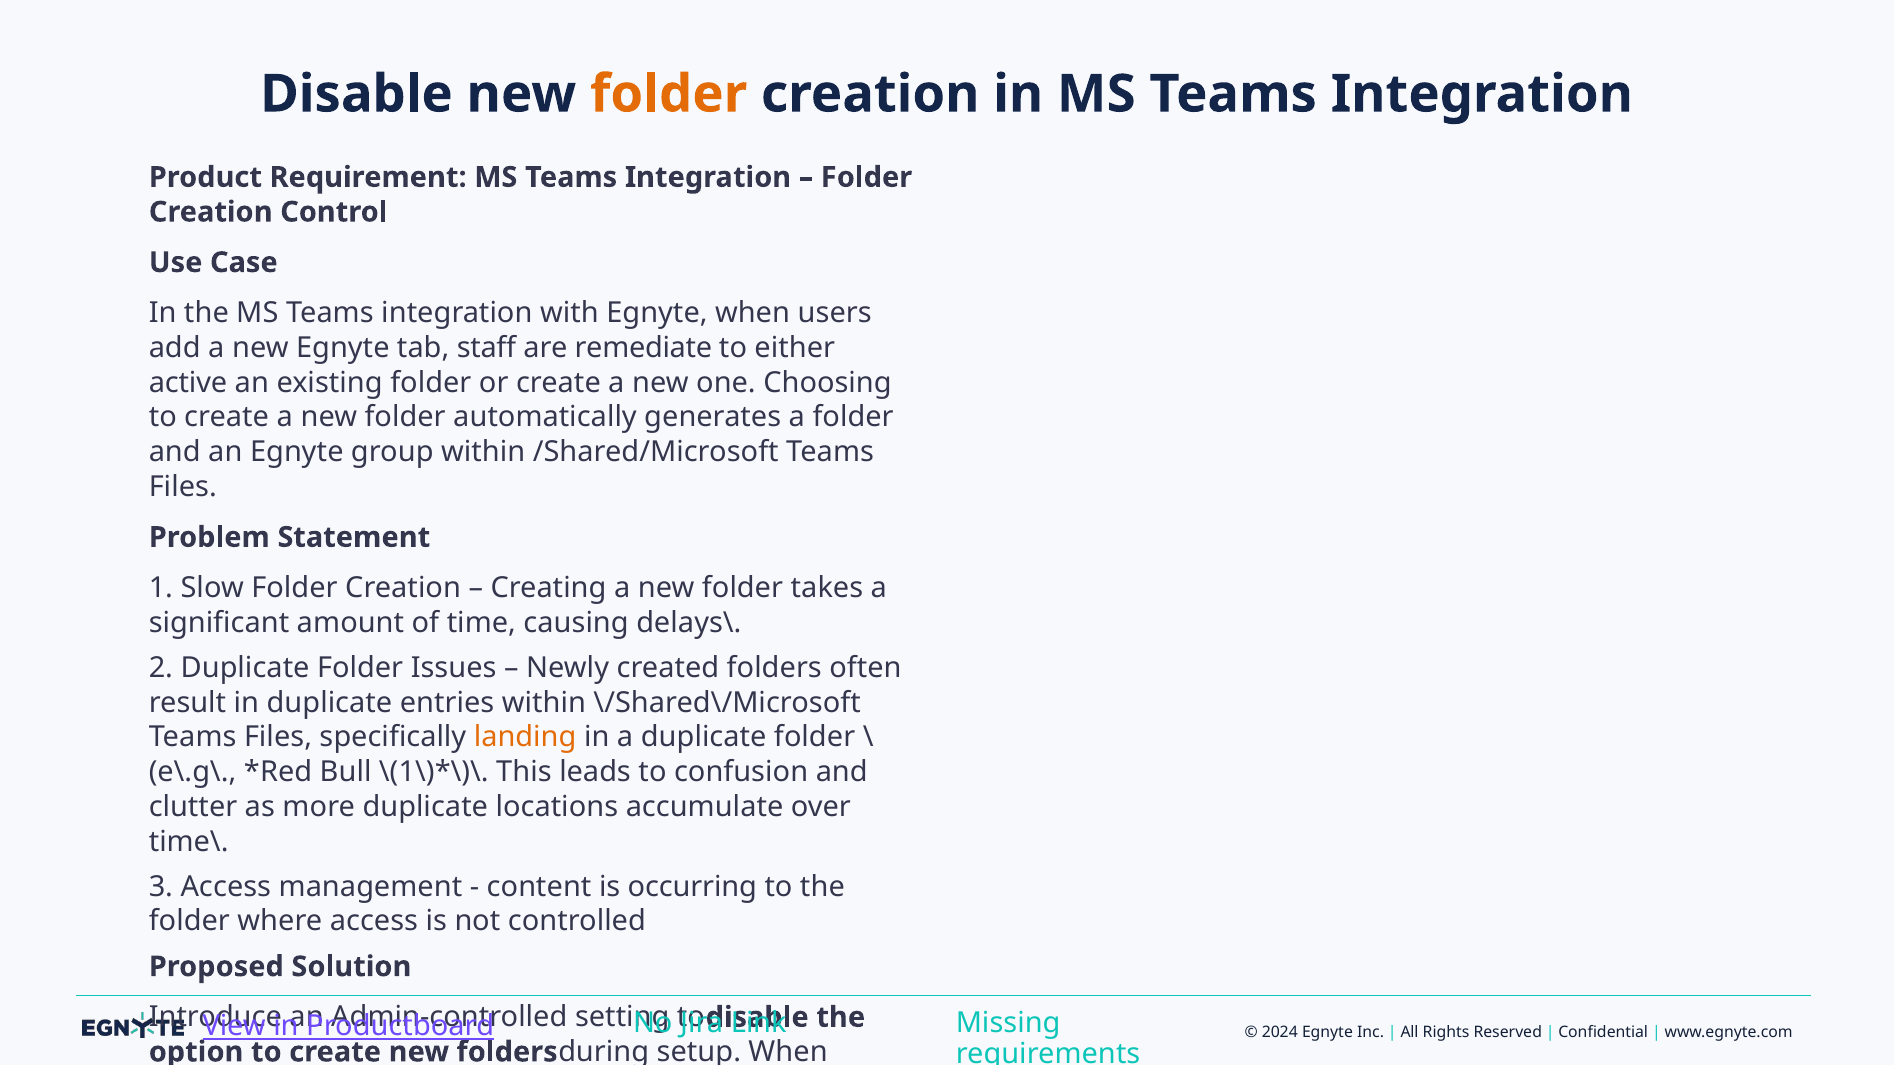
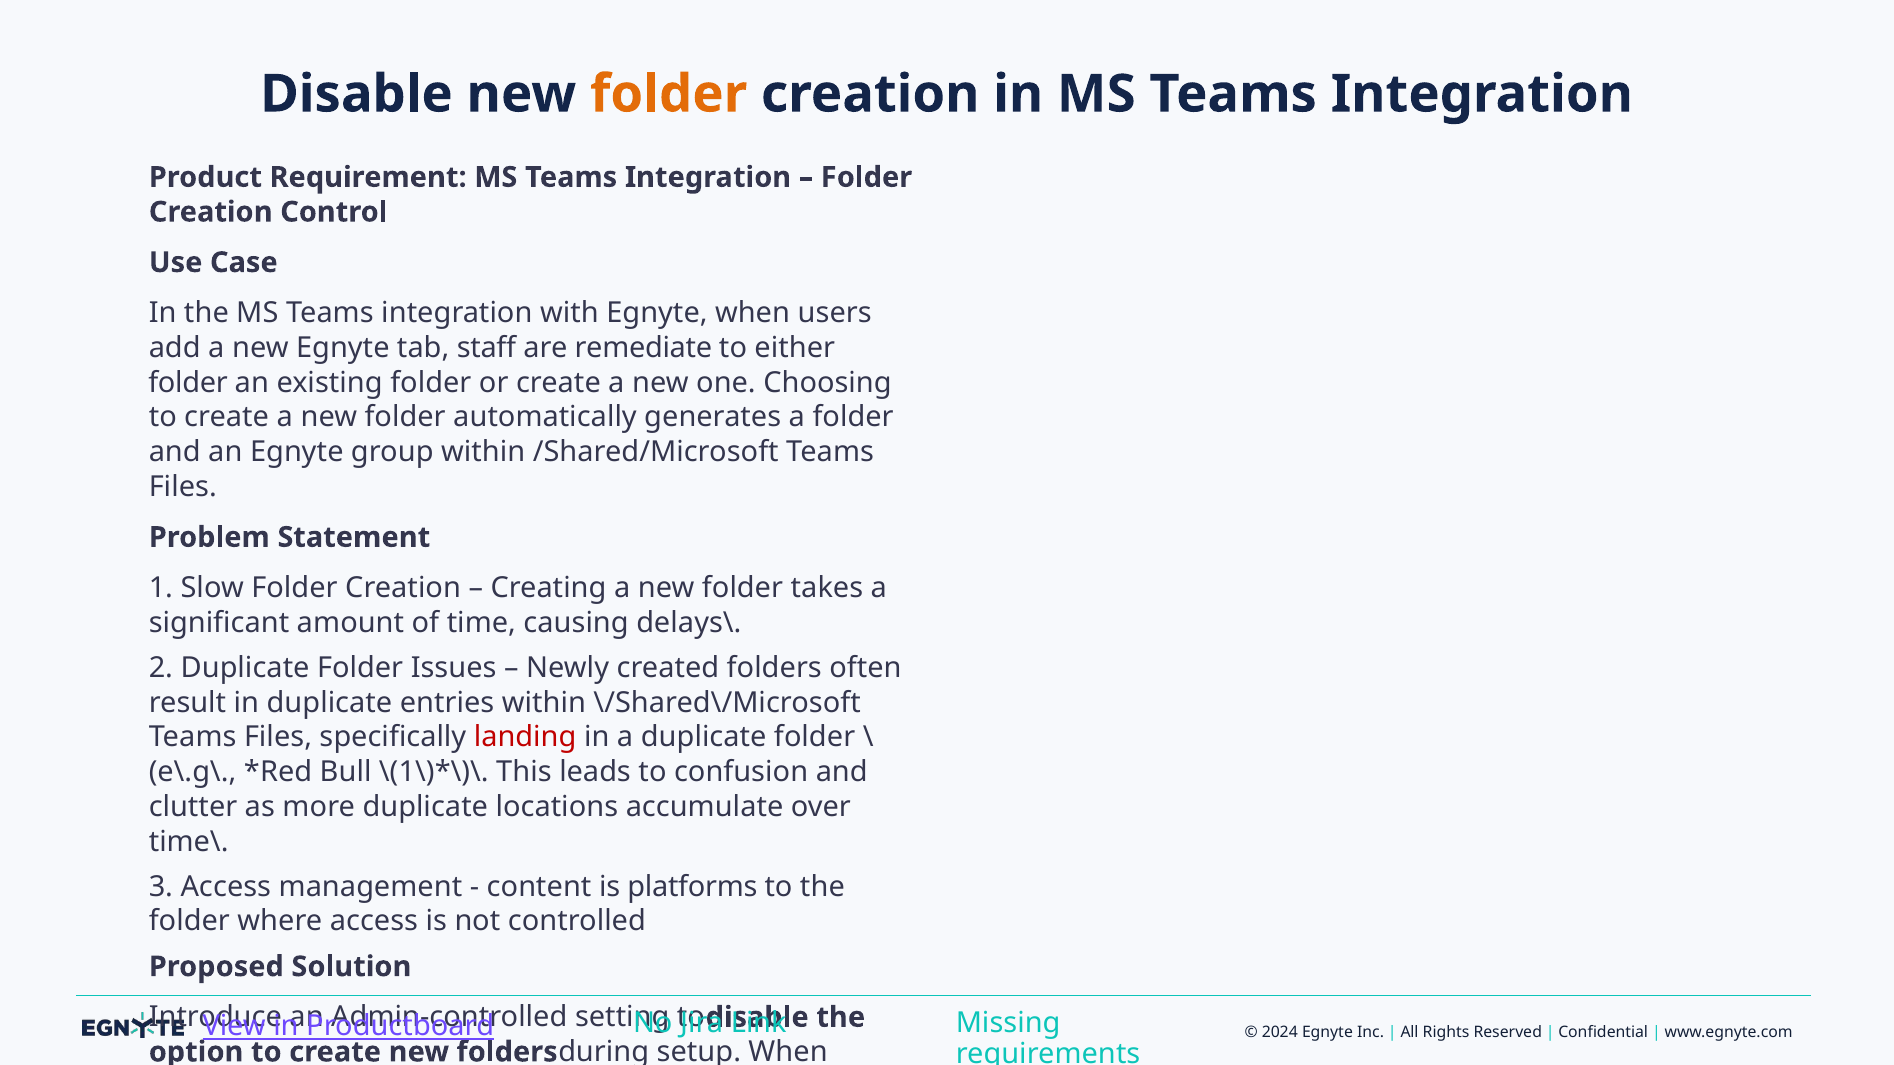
active at (188, 383): active -> folder
landing colour: orange -> red
occurring: occurring -> platforms
